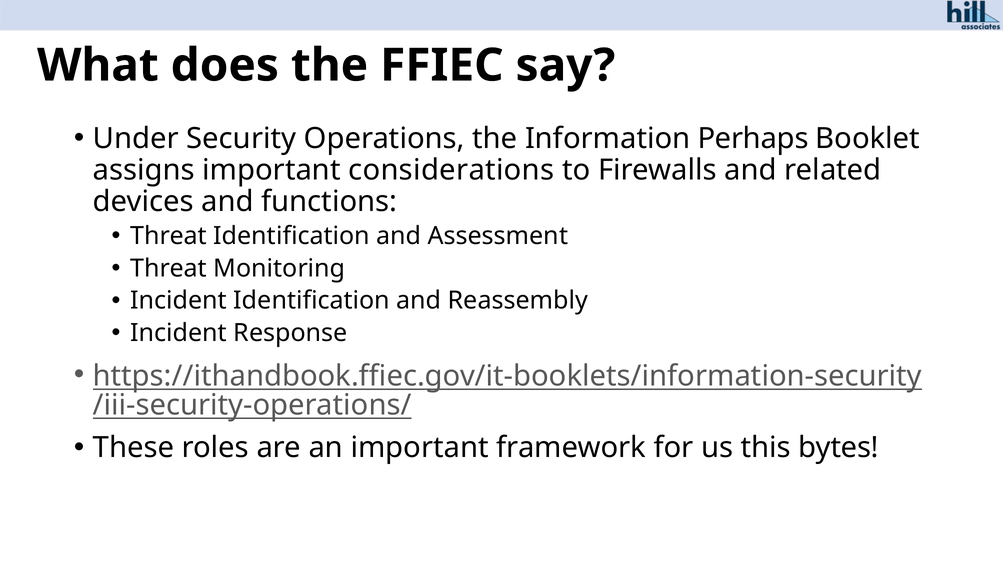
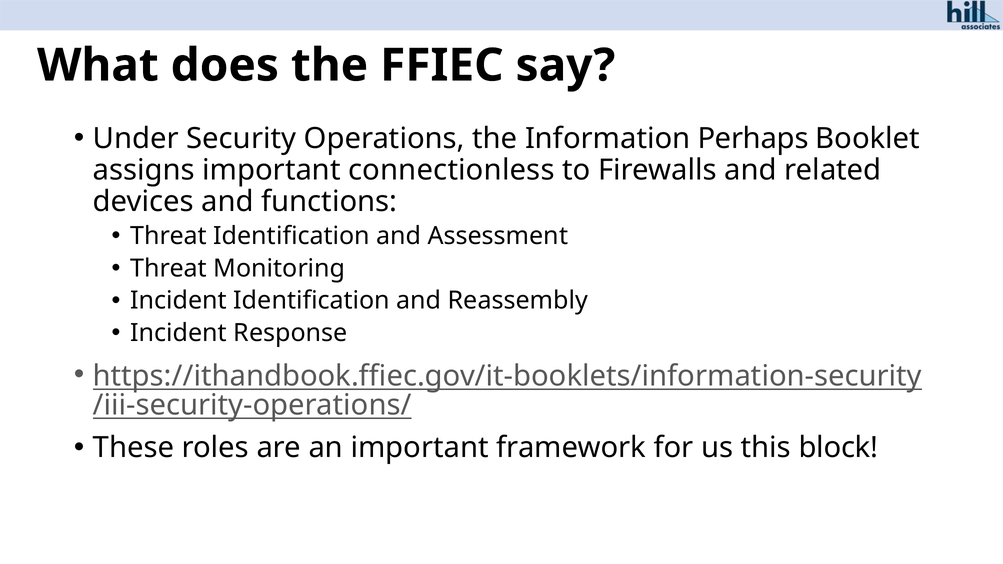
considerations: considerations -> connectionless
bytes: bytes -> block
